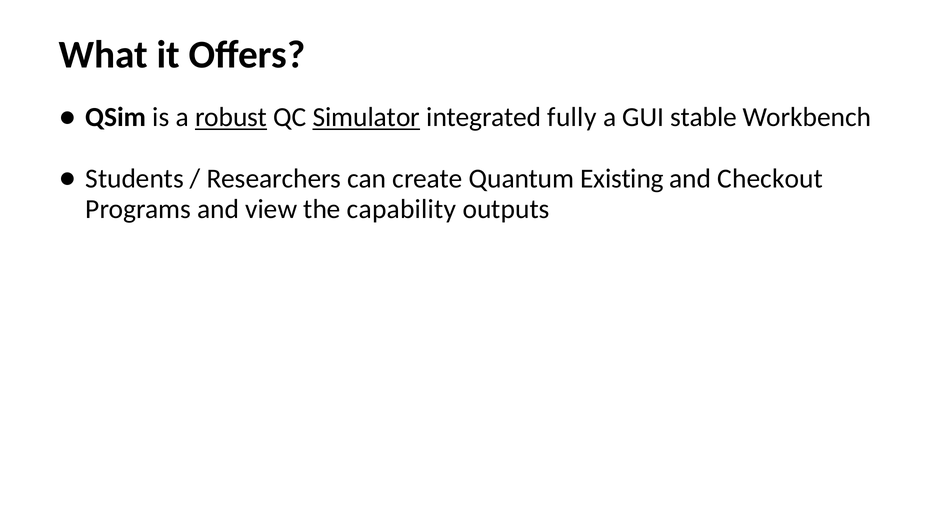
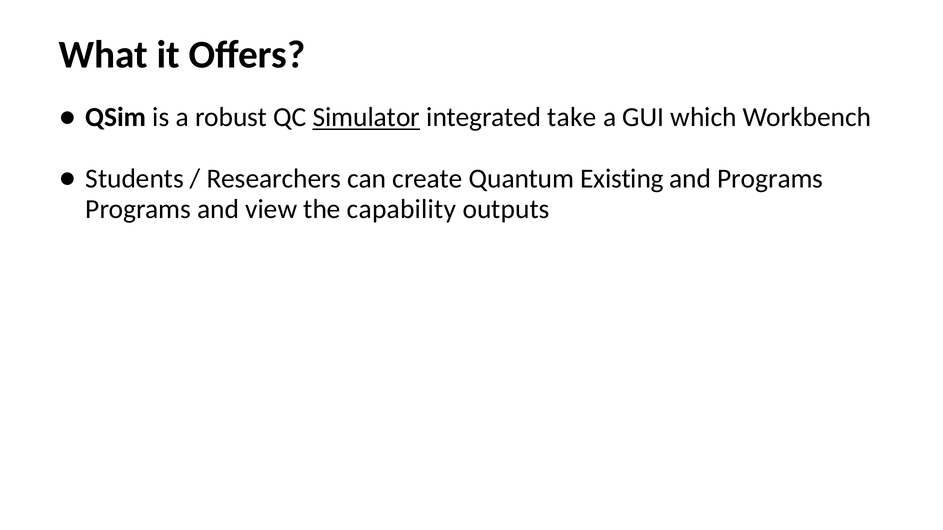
robust underline: present -> none
fully: fully -> take
stable: stable -> which
and Checkout: Checkout -> Programs
